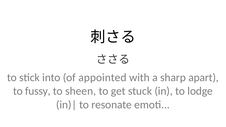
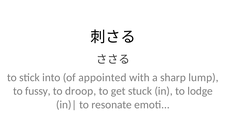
apart: apart -> lump
sheen: sheen -> droop
